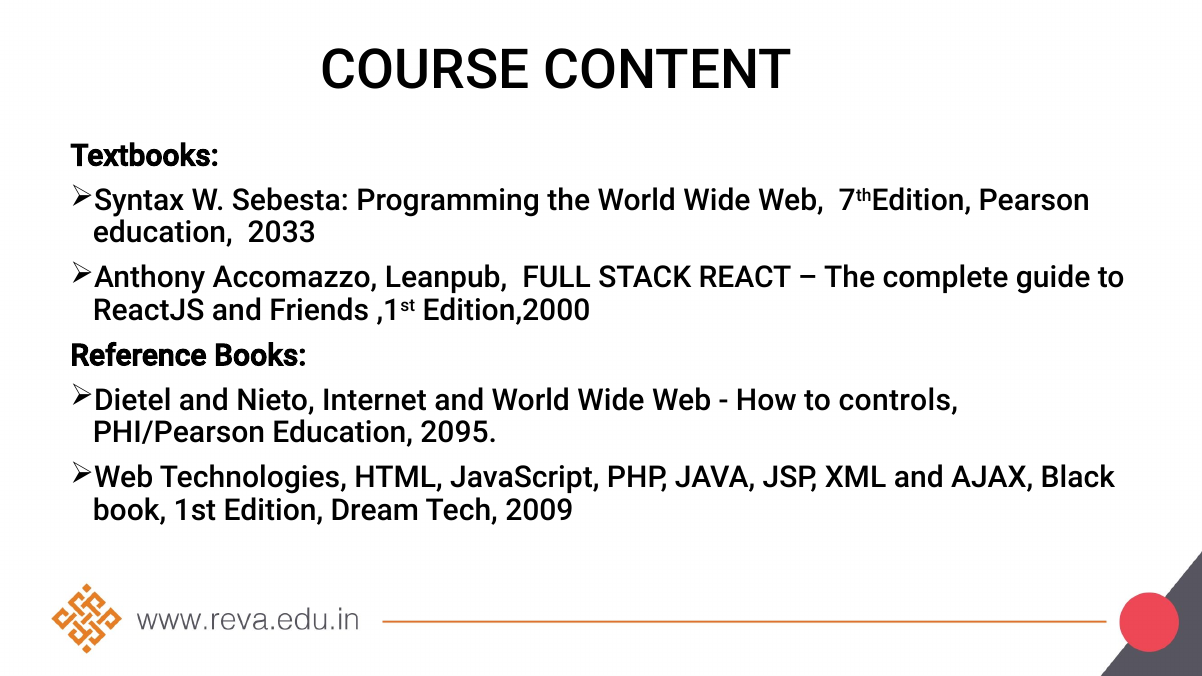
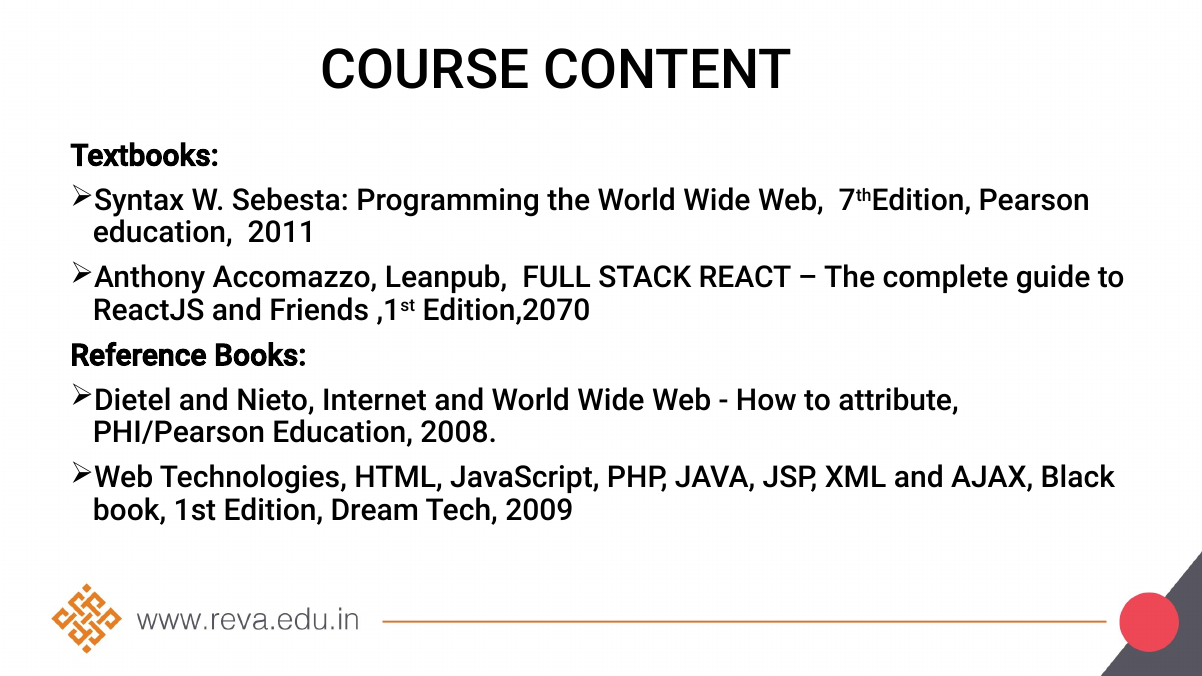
2033: 2033 -> 2011
Edition,2000: Edition,2000 -> Edition,2070
controls: controls -> attribute
2095: 2095 -> 2008
